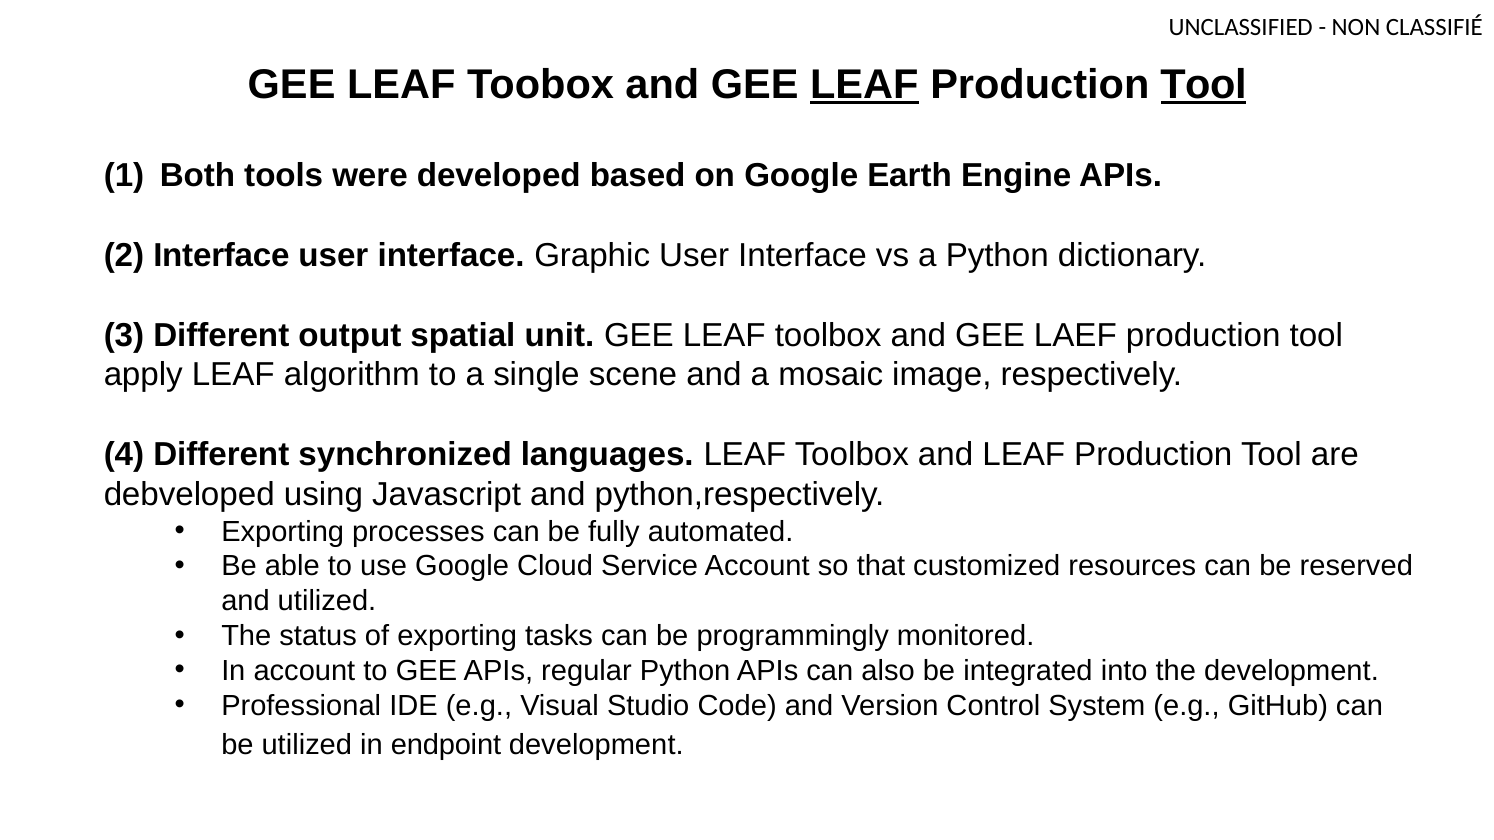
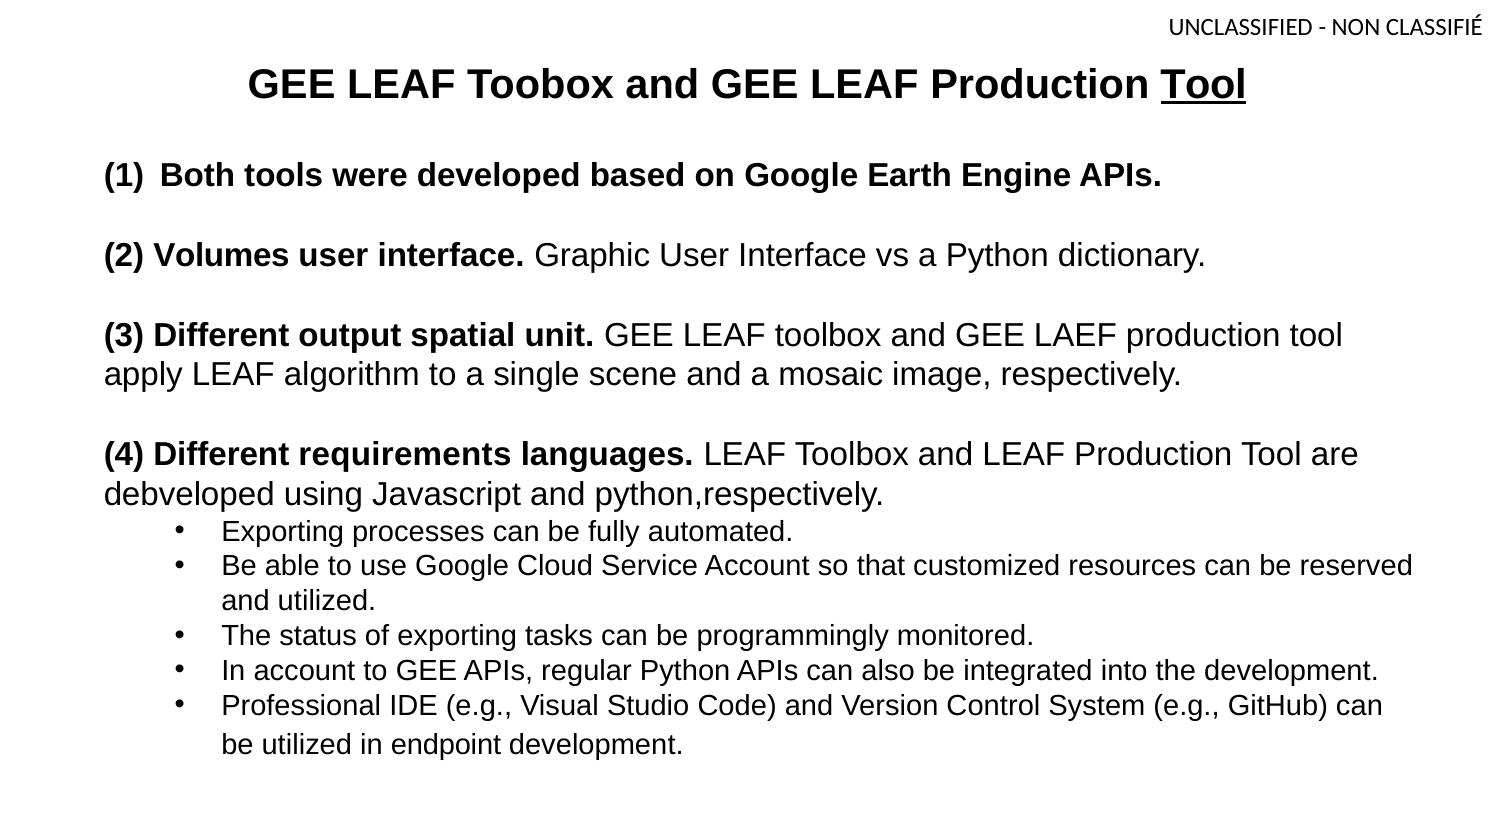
LEAF at (864, 85) underline: present -> none
2 Interface: Interface -> Volumes
synchronized: synchronized -> requirements
